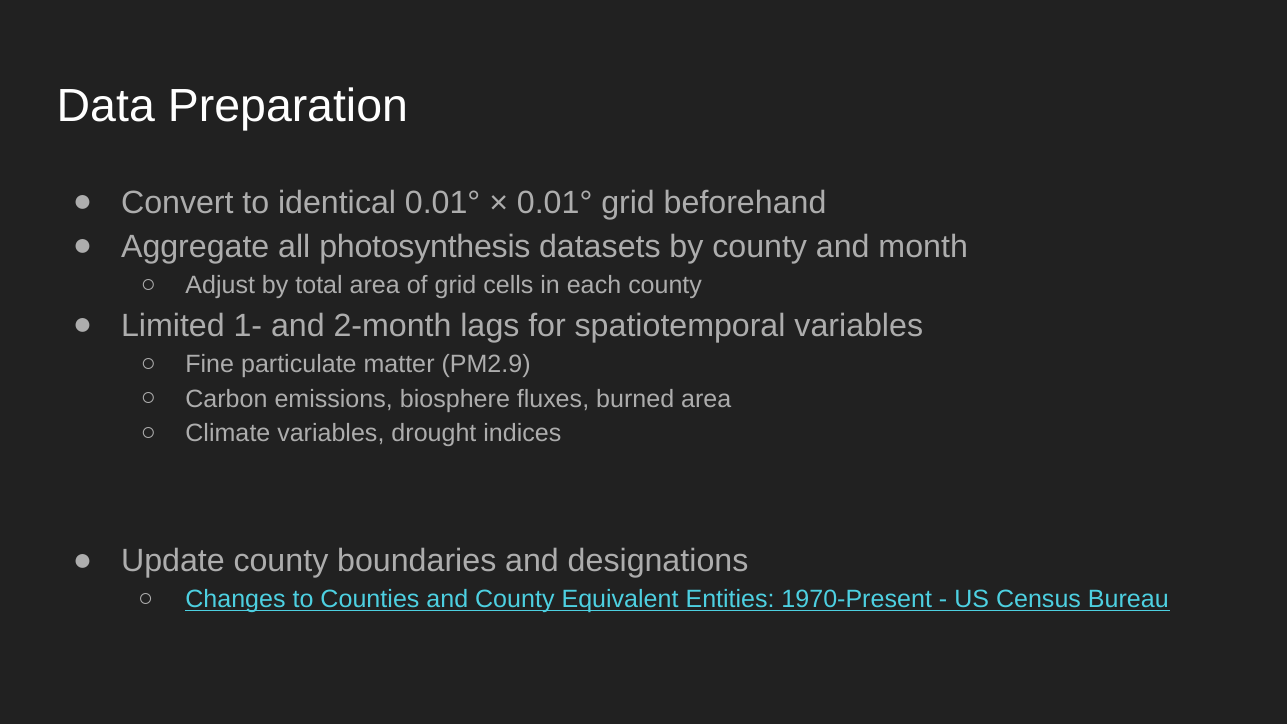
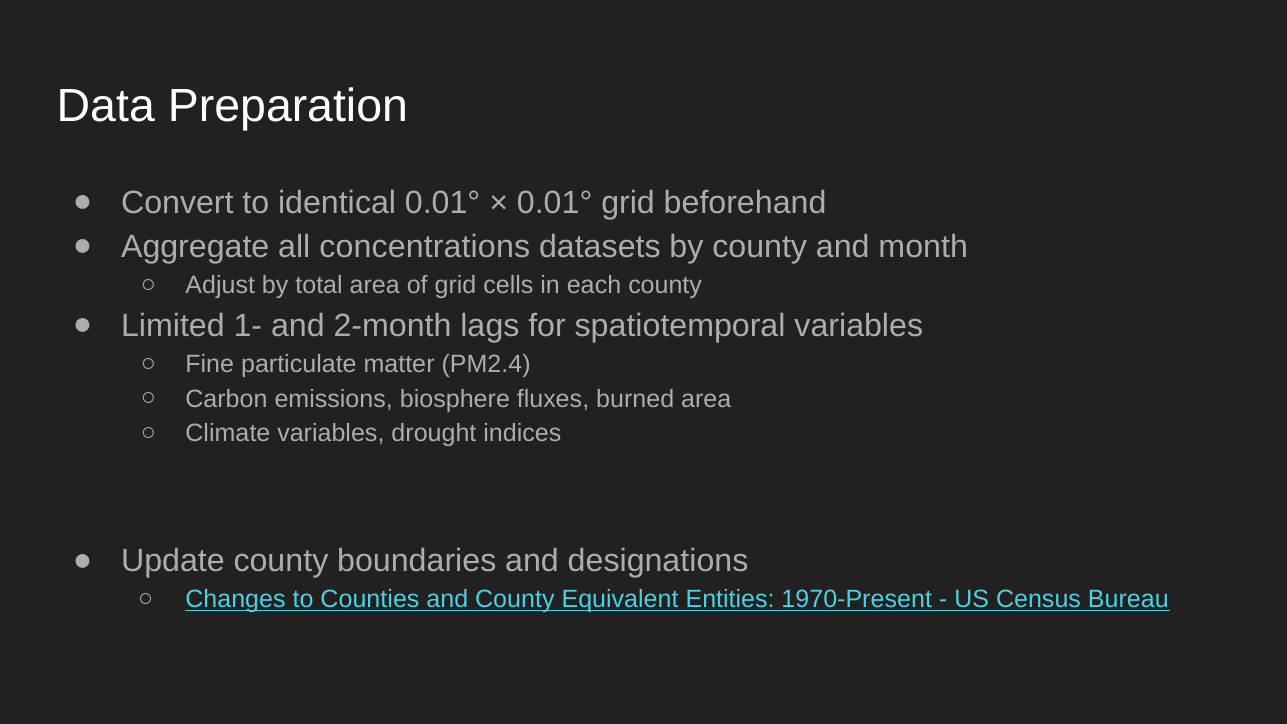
photosynthesis: photosynthesis -> concentrations
PM2.9: PM2.9 -> PM2.4
